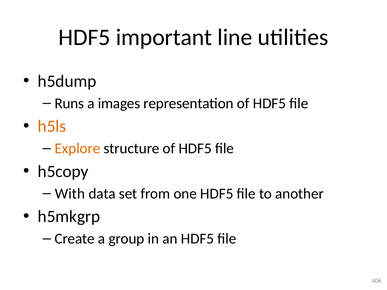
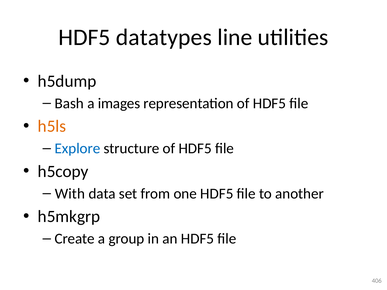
important: important -> datatypes
Runs: Runs -> Bash
Explore colour: orange -> blue
